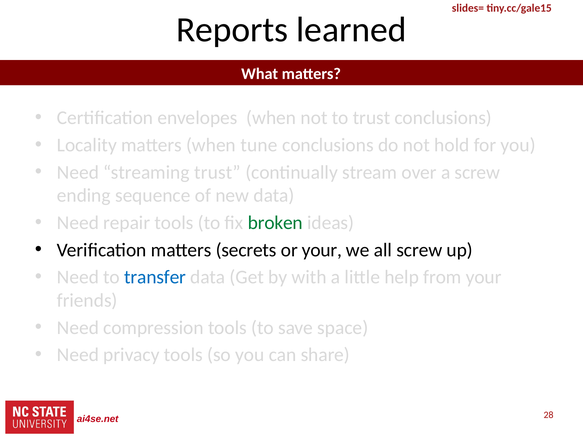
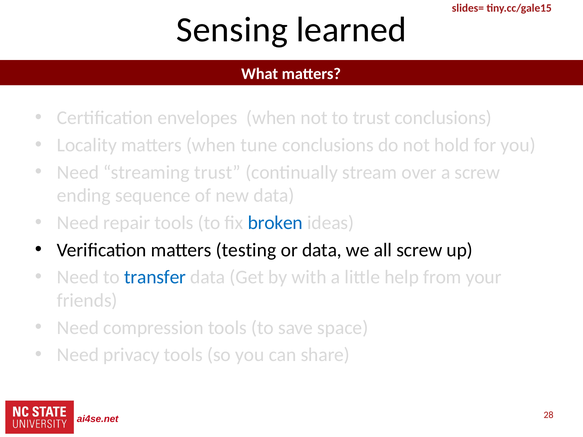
Reports: Reports -> Sensing
broken colour: green -> blue
secrets: secrets -> testing
or your: your -> data
